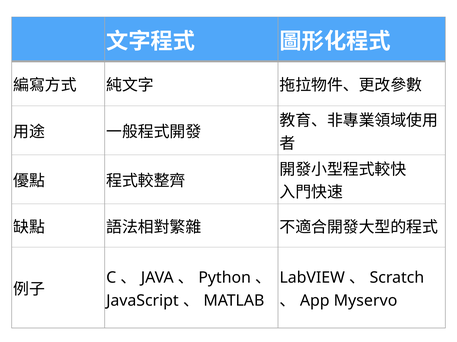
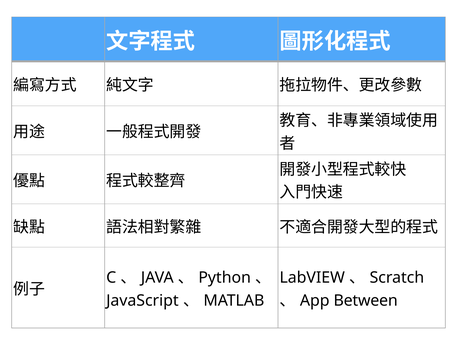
Myservo: Myservo -> Between
